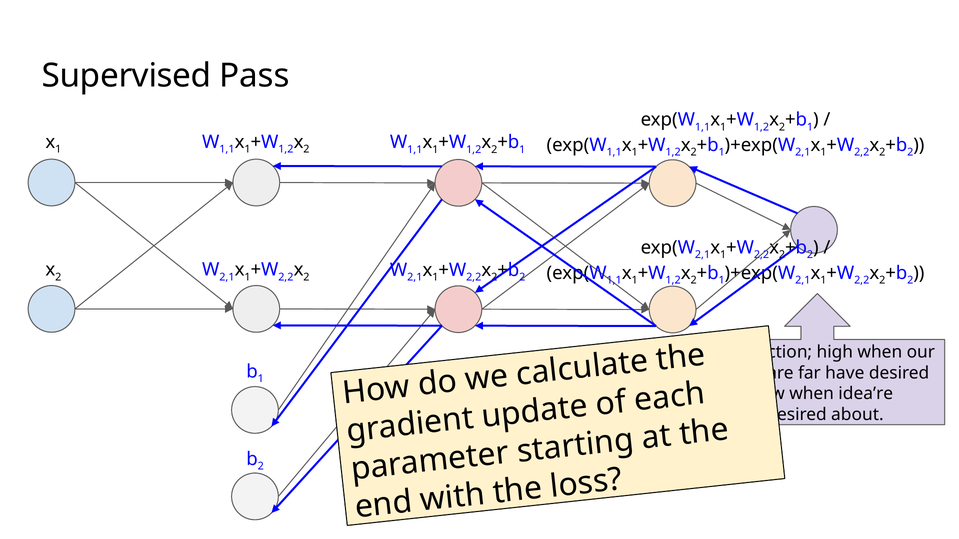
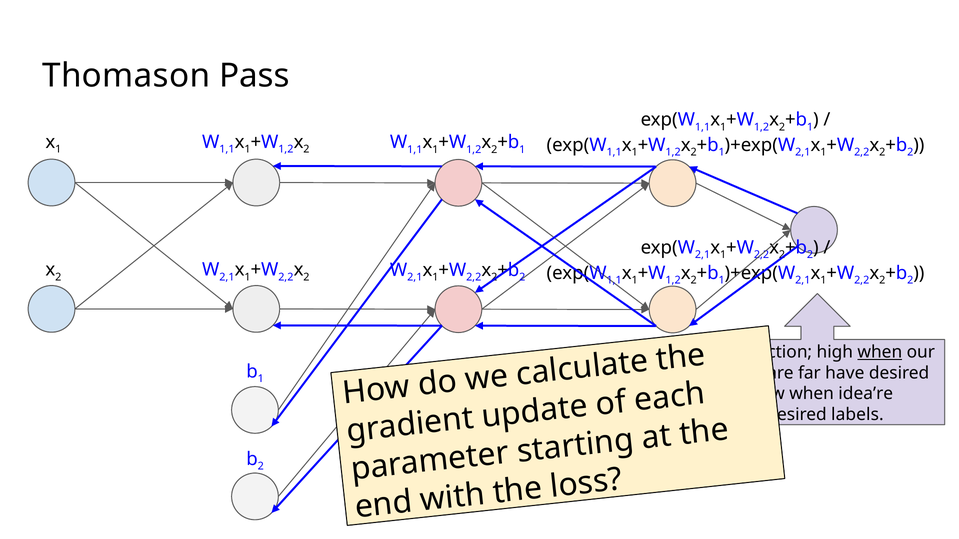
Supervised: Supervised -> Thomason
when at (880, 352) underline: none -> present
about: about -> labels
